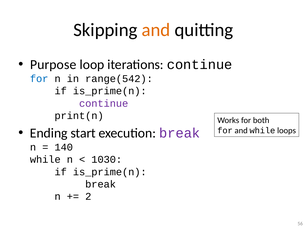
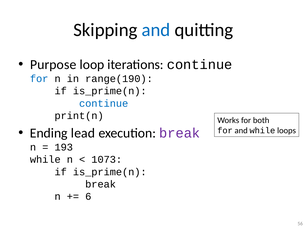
and at (156, 30) colour: orange -> blue
range(542: range(542 -> range(190
continue at (104, 103) colour: purple -> blue
start: start -> lead
140: 140 -> 193
1030: 1030 -> 1073
2: 2 -> 6
